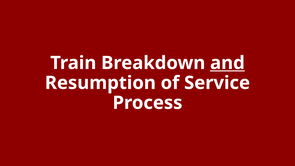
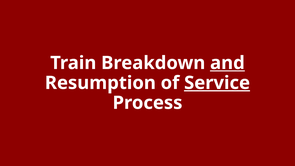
Service underline: none -> present
